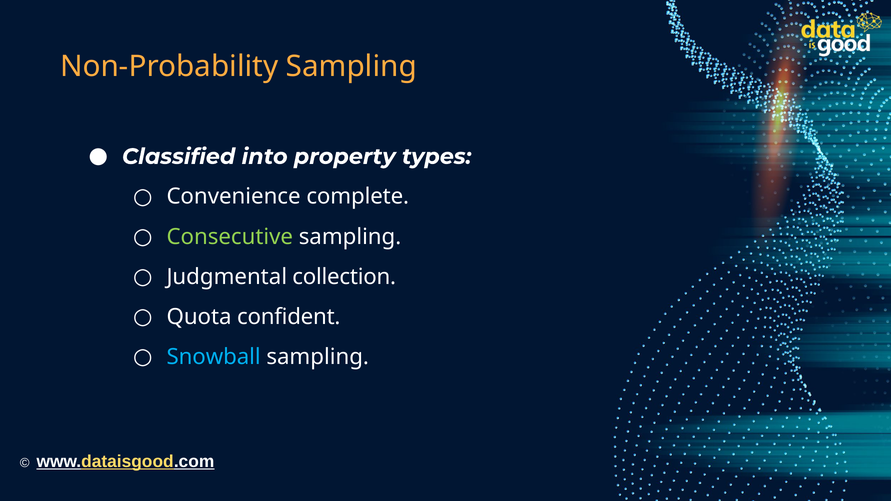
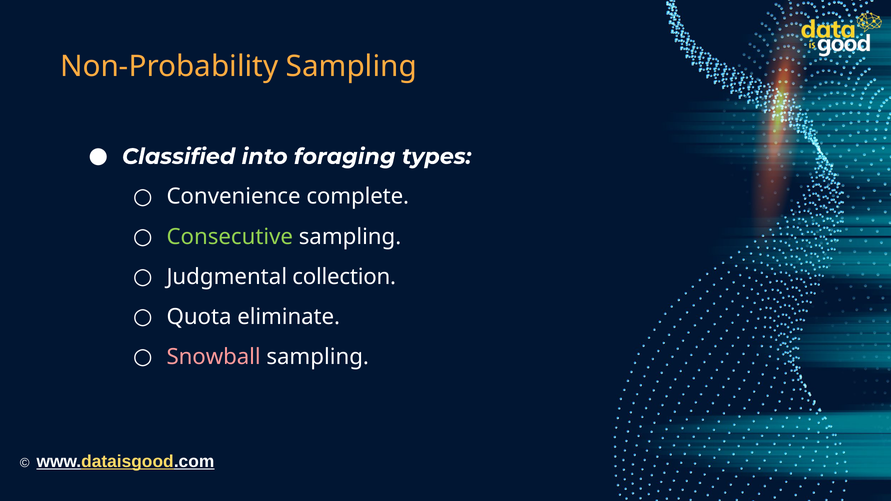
property: property -> foraging
confident: confident -> eliminate
Snowball colour: light blue -> pink
